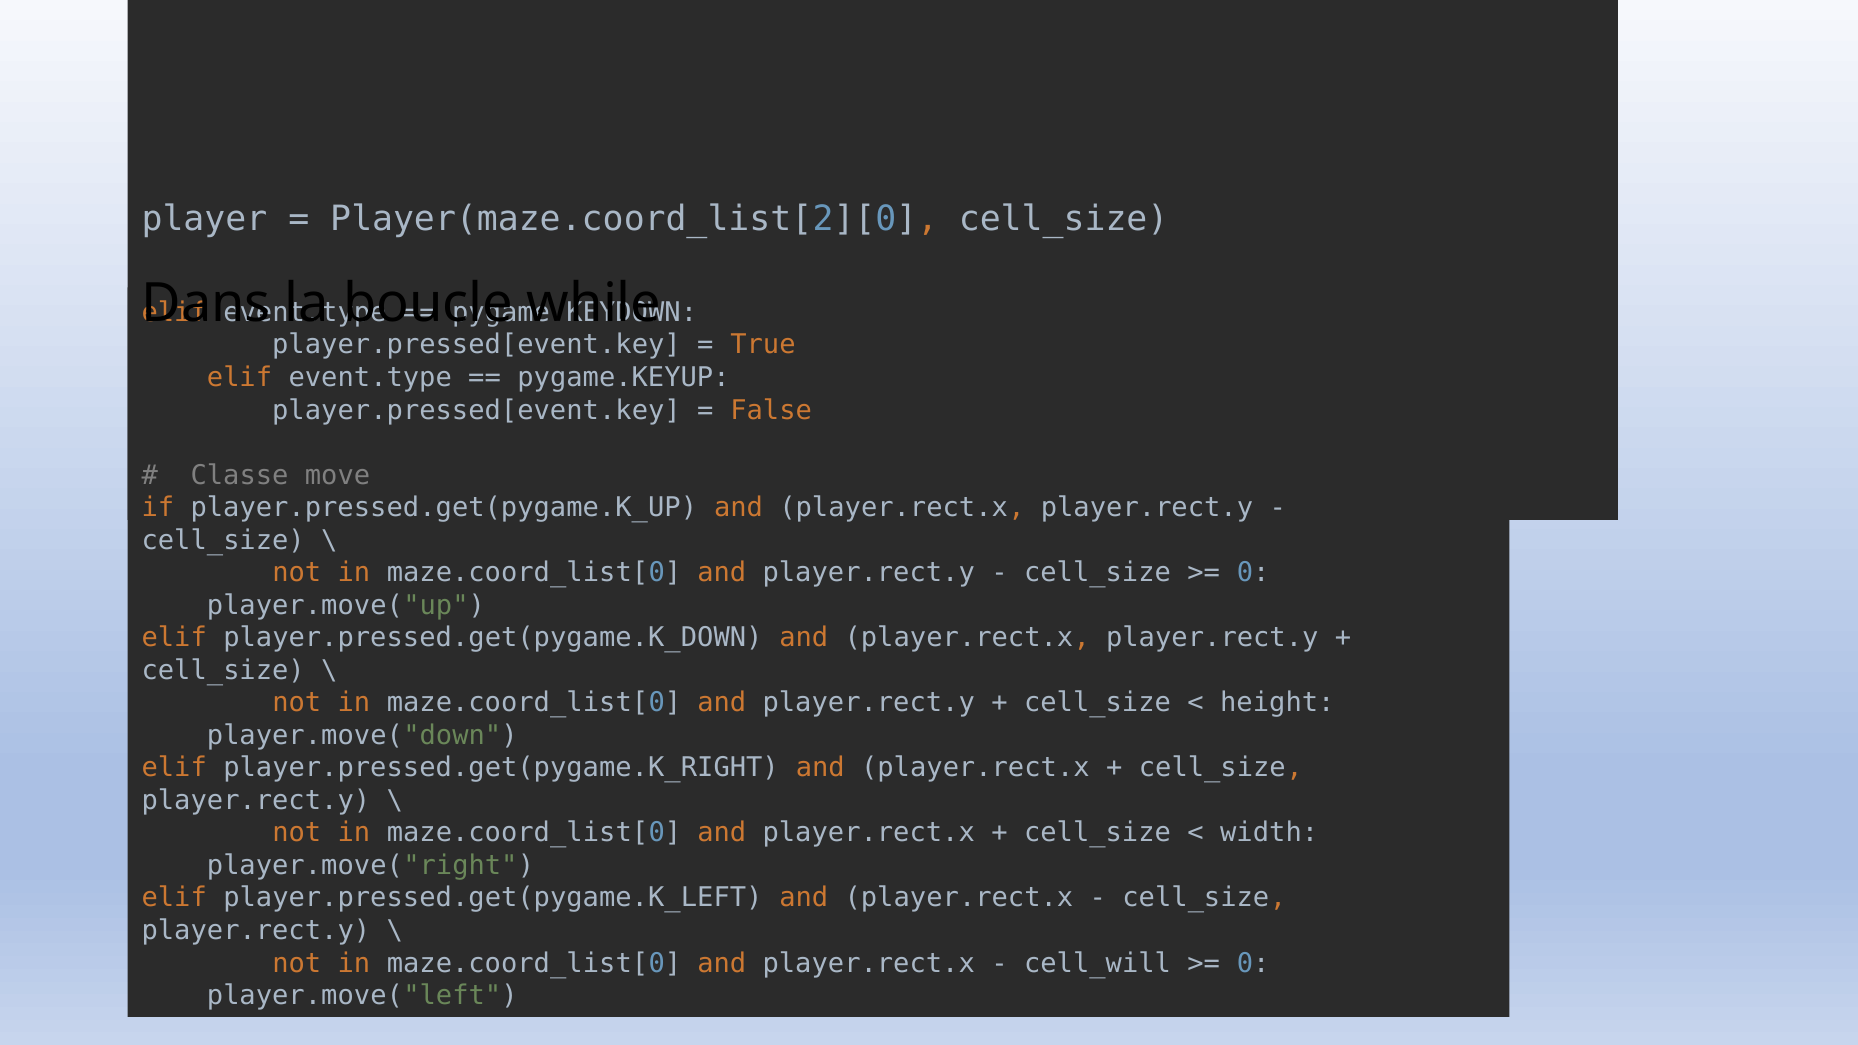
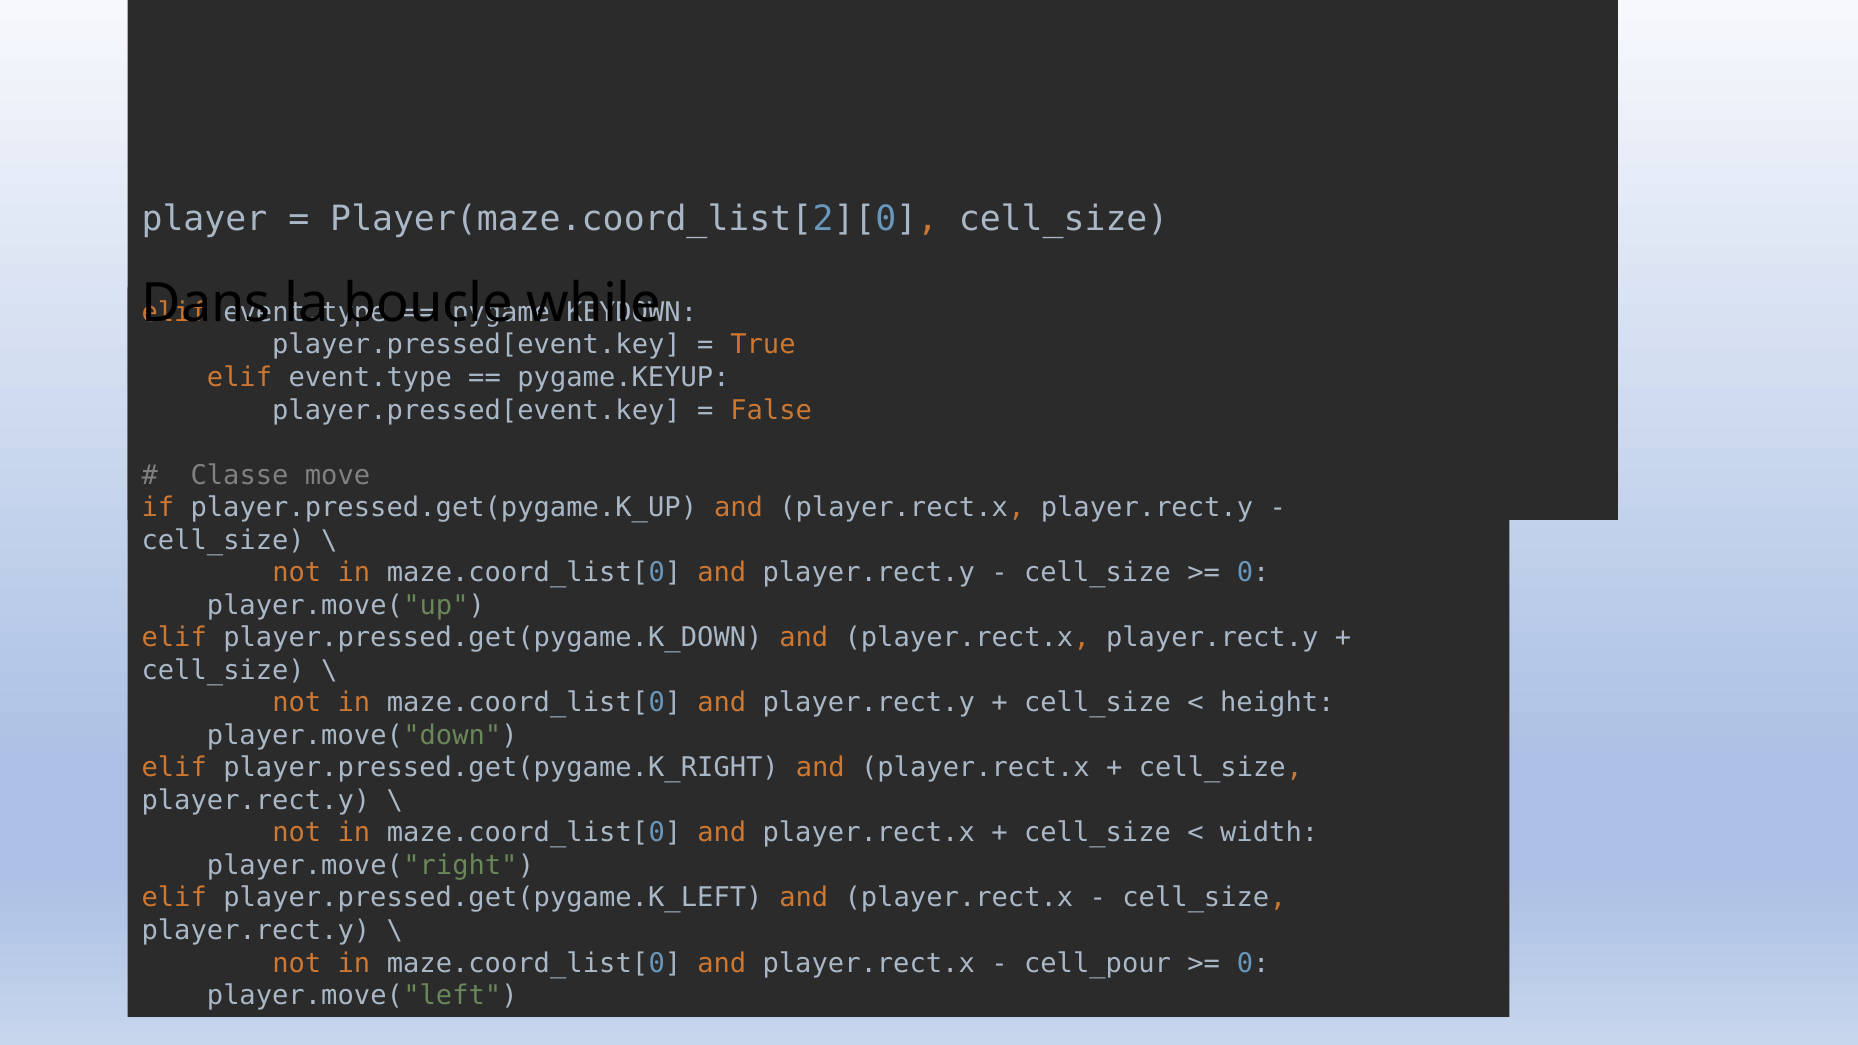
cell_will: cell_will -> cell_pour
